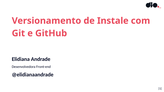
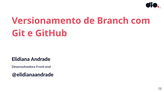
Instale: Instale -> Branch
